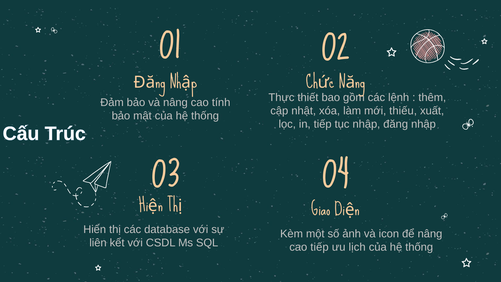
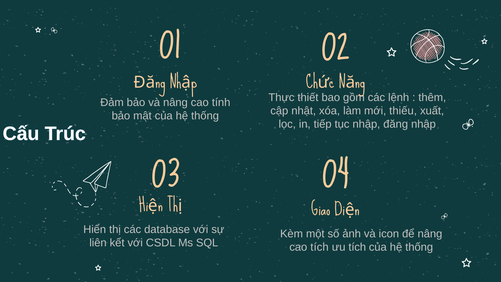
cao tiếp: tiếp -> tích
ưu lịch: lịch -> tích
